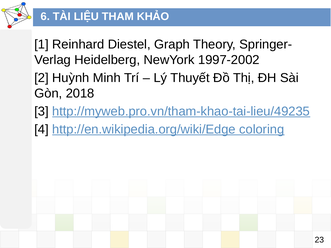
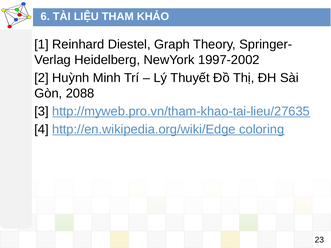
2018: 2018 -> 2088
http://myweb.pro.vn/tham-khao-tai-lieu/49235: http://myweb.pro.vn/tham-khao-tai-lieu/49235 -> http://myweb.pro.vn/tham-khao-tai-lieu/27635
